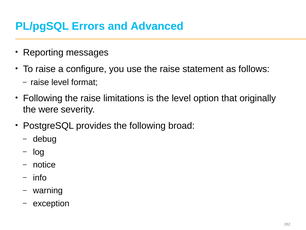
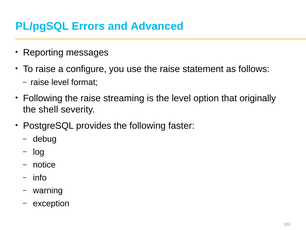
limitations: limitations -> streaming
were: were -> shell
broad: broad -> faster
